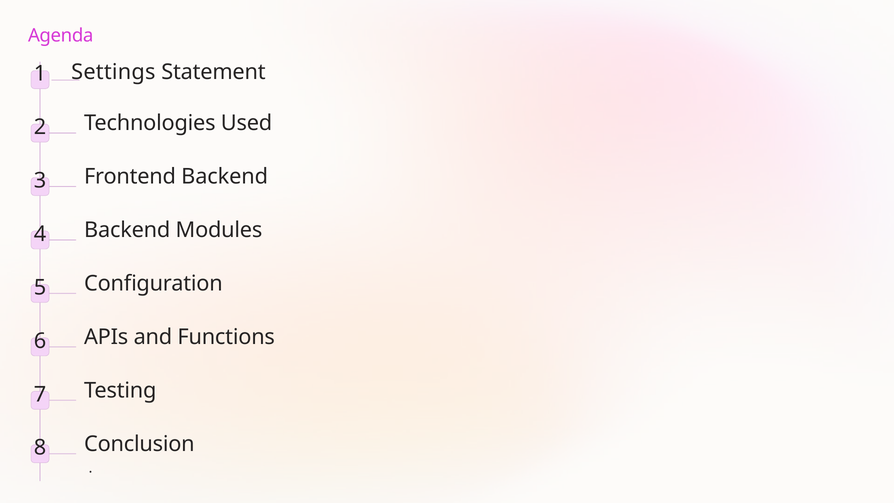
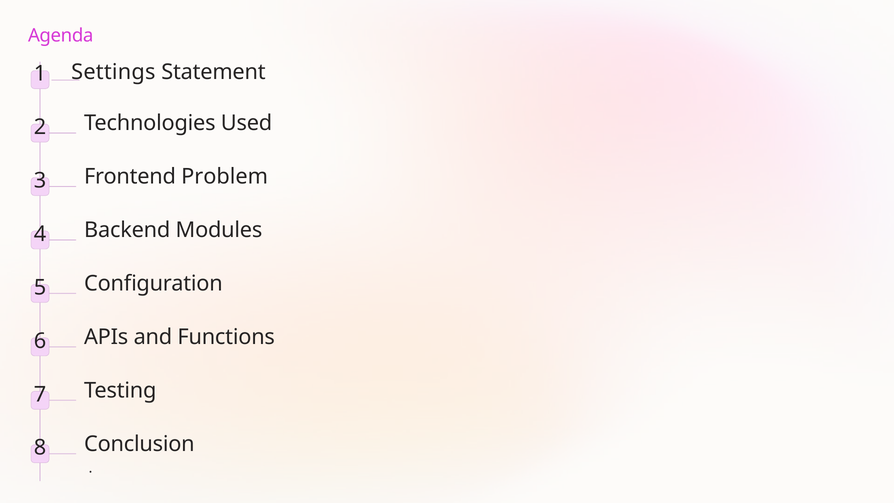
Frontend Backend: Backend -> Problem
